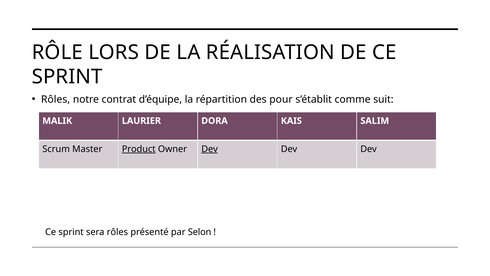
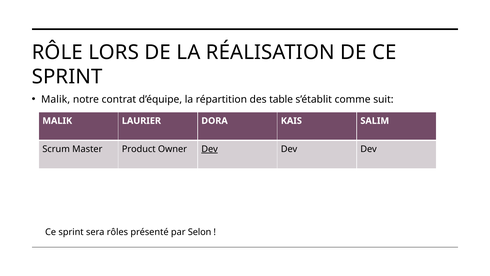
Rôles at (56, 99): Rôles -> Malik
pour: pour -> table
Product underline: present -> none
